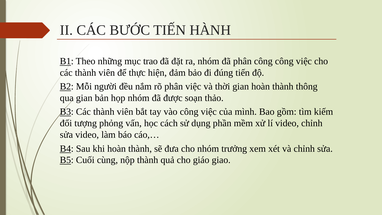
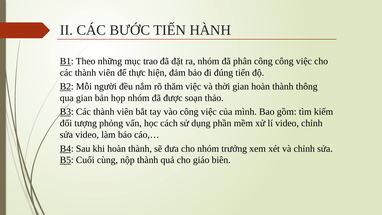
rõ phân: phân -> thăm
giao: giao -> biên
